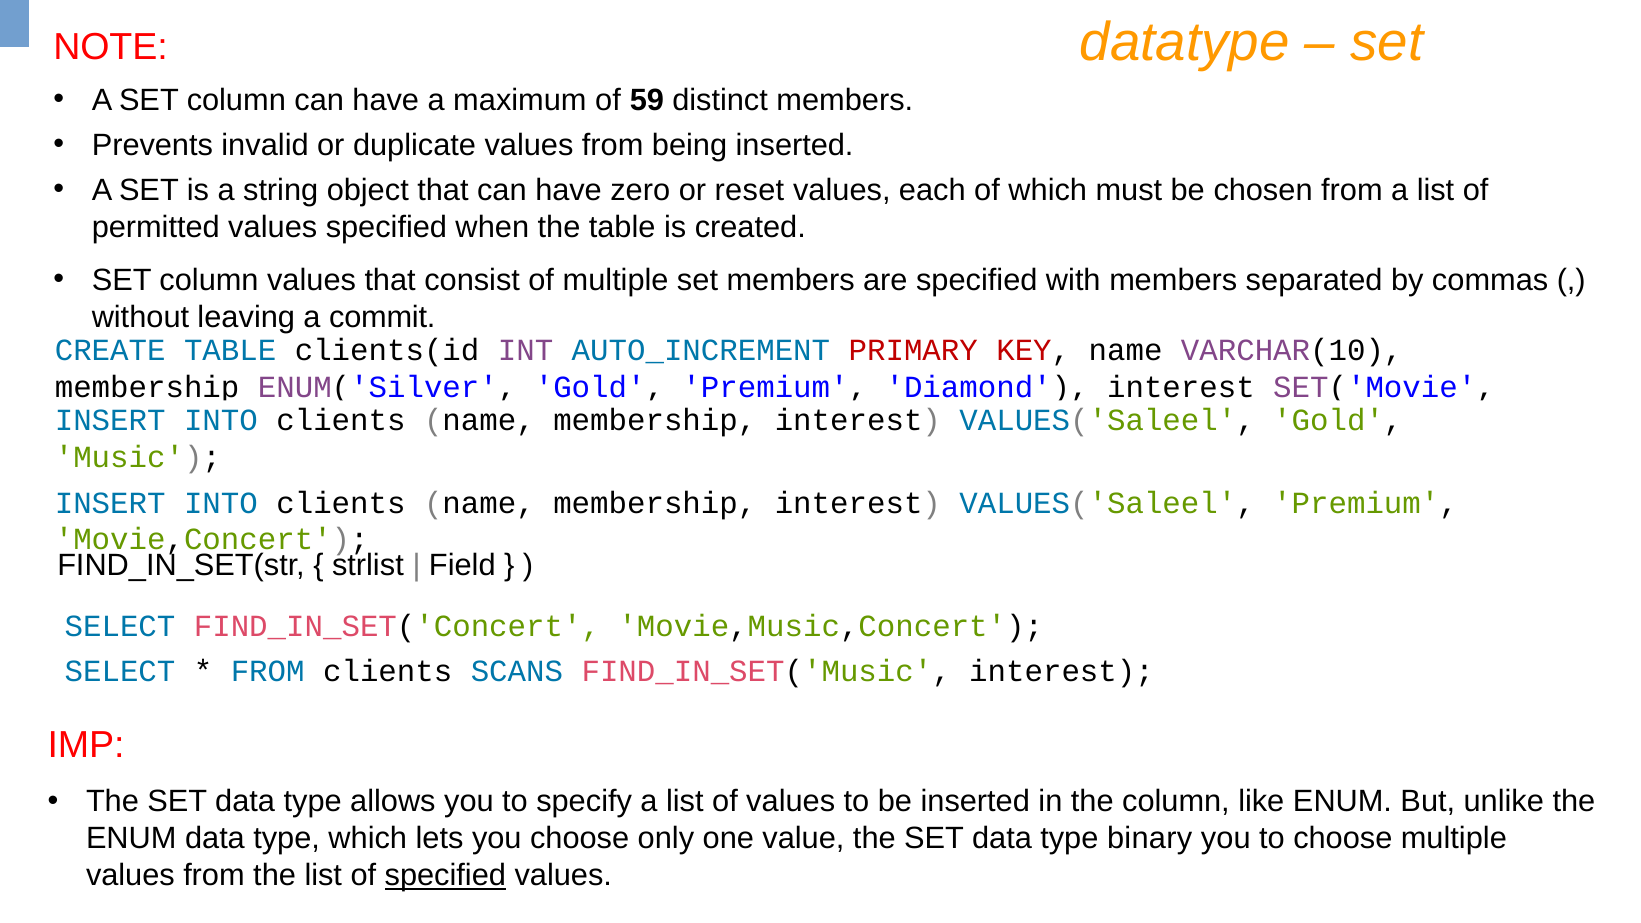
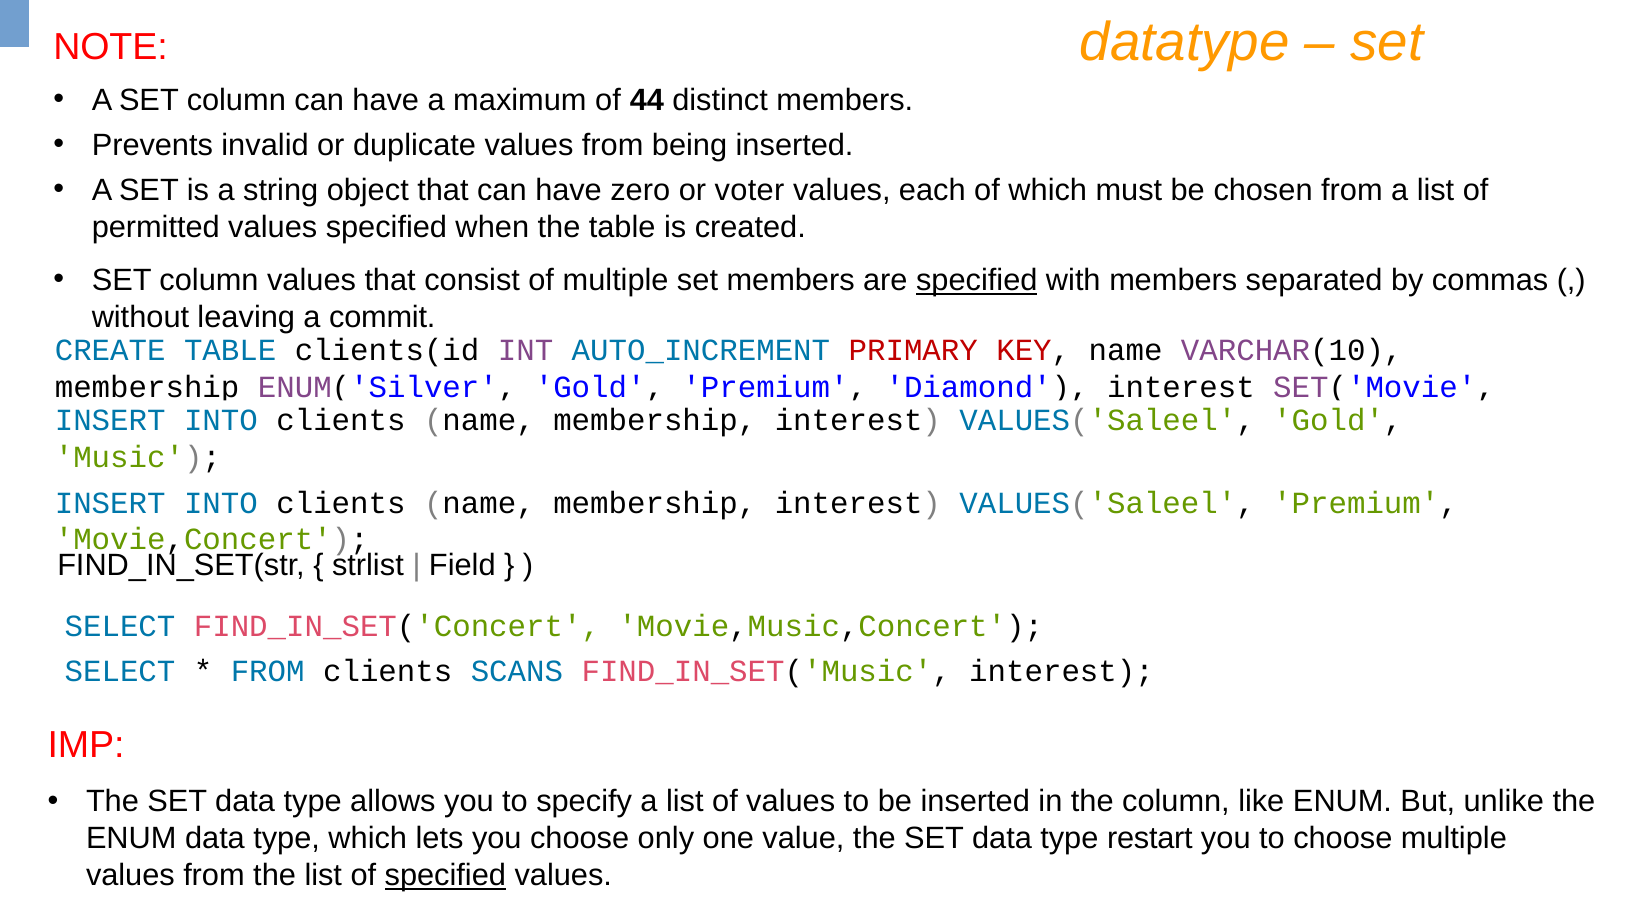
59: 59 -> 44
reset: reset -> voter
specified at (977, 280) underline: none -> present
binary: binary -> restart
